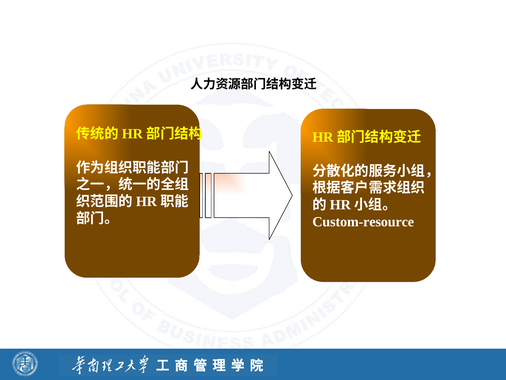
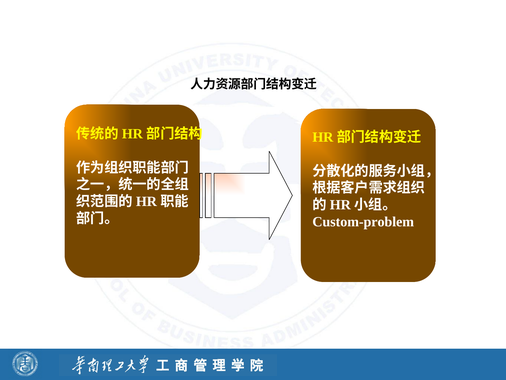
Custom-resource: Custom-resource -> Custom-problem
